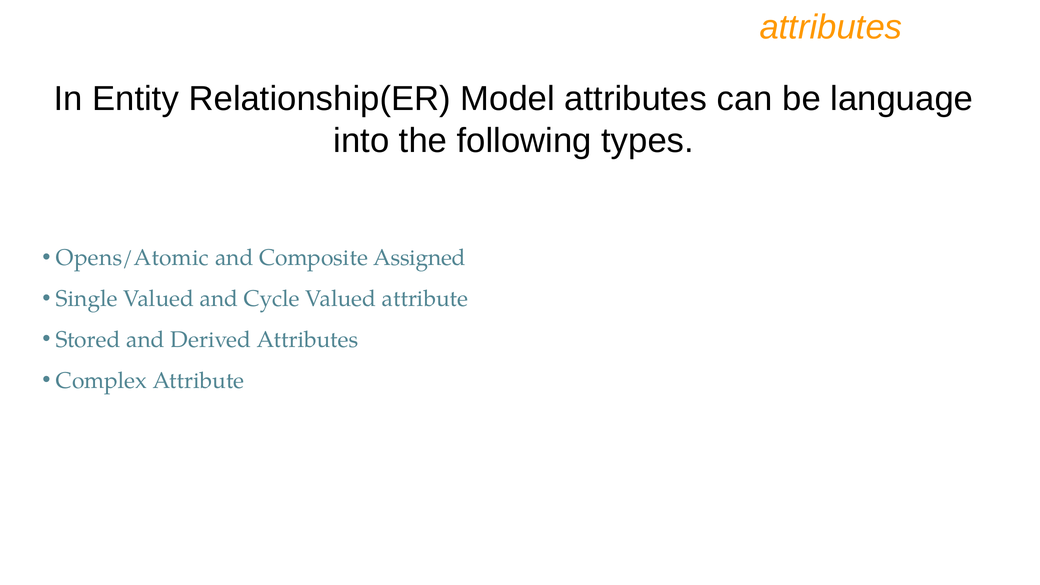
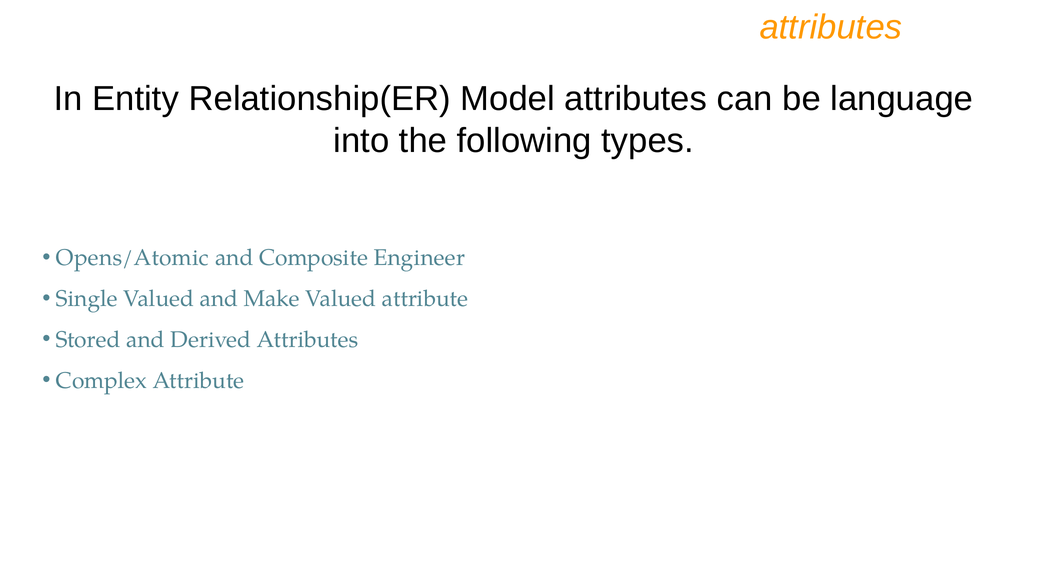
Assigned: Assigned -> Engineer
Cycle: Cycle -> Make
